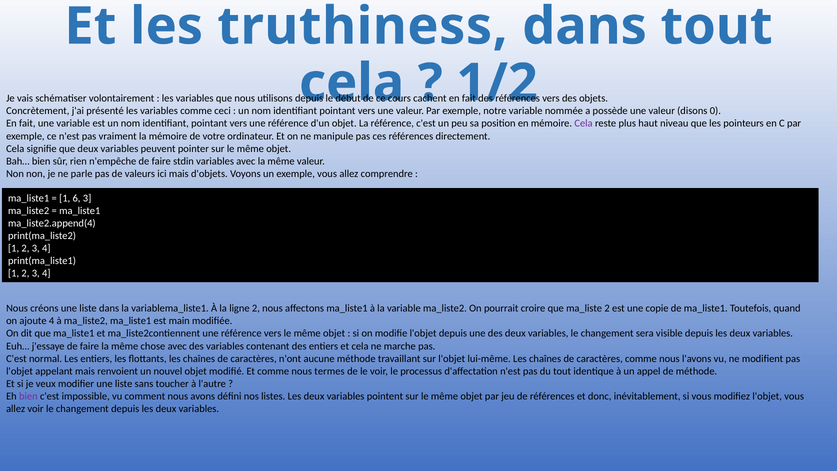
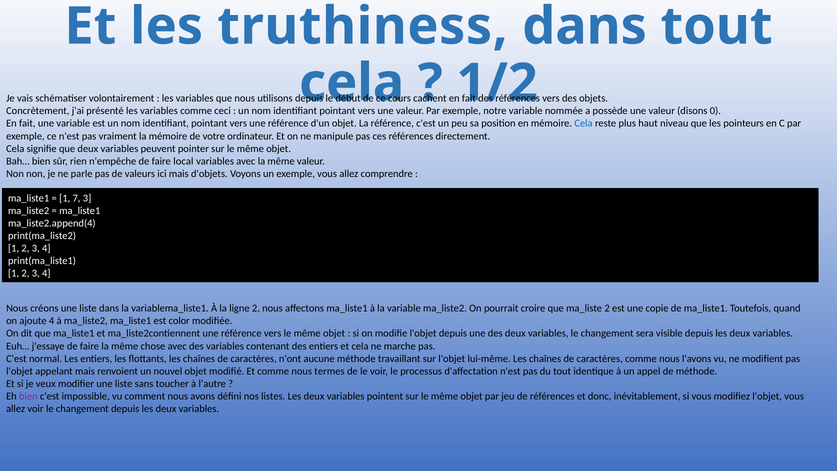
Cela at (584, 123) colour: purple -> blue
stdin: stdin -> local
6: 6 -> 7
main: main -> color
